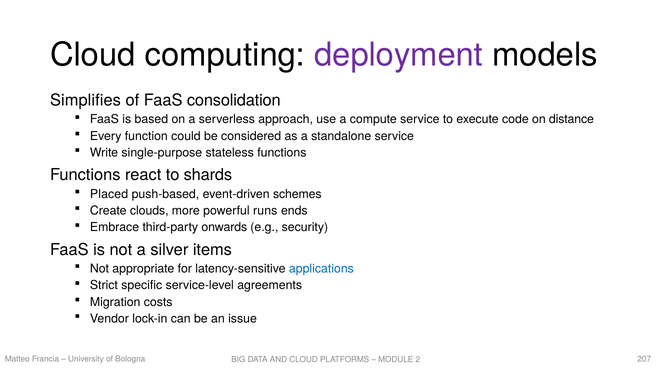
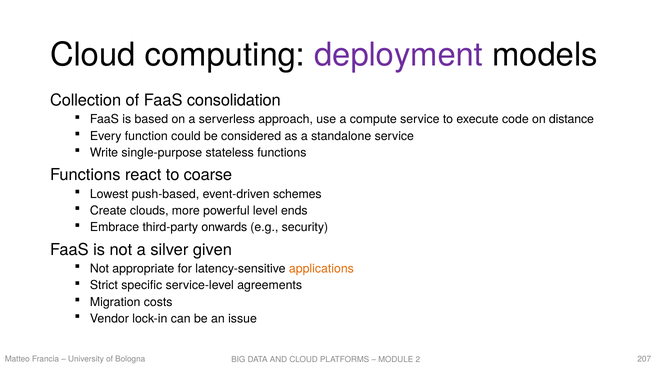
Simplifies: Simplifies -> Collection
shards: shards -> coarse
Placed: Placed -> Lowest
runs: runs -> level
items: items -> given
applications colour: blue -> orange
